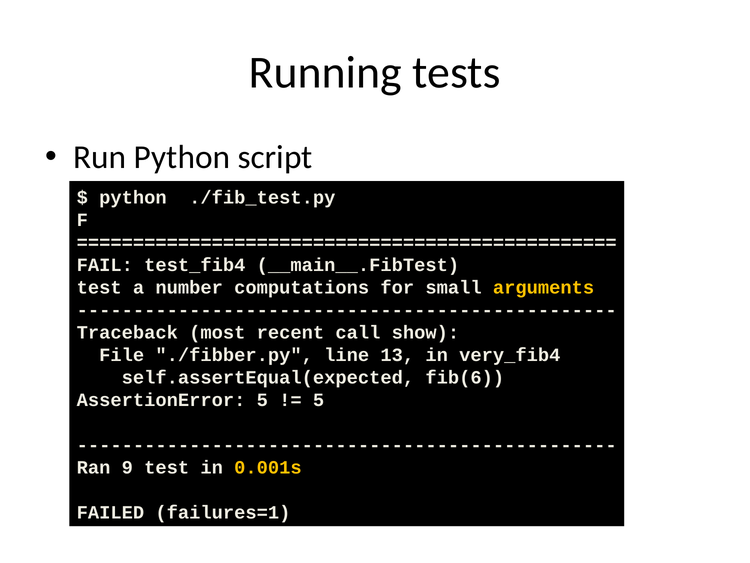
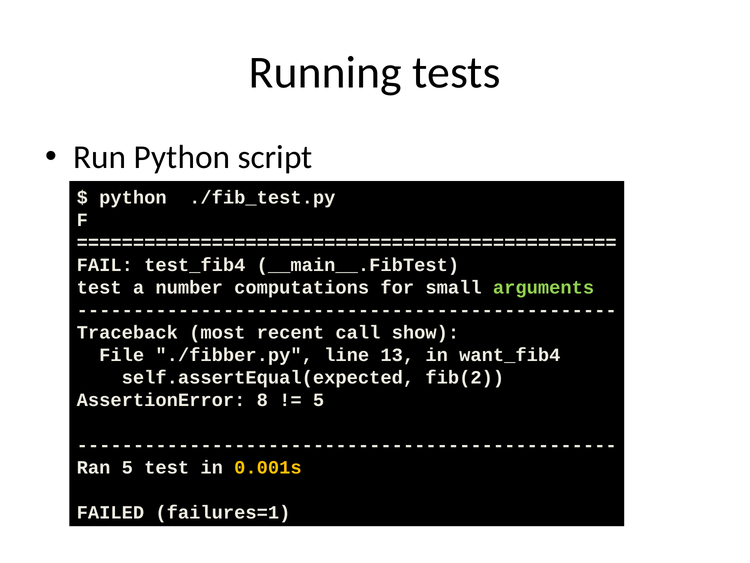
arguments colour: yellow -> light green
very_fib4: very_fib4 -> want_fib4
fib(6: fib(6 -> fib(2
AssertionError 5: 5 -> 8
Ran 9: 9 -> 5
